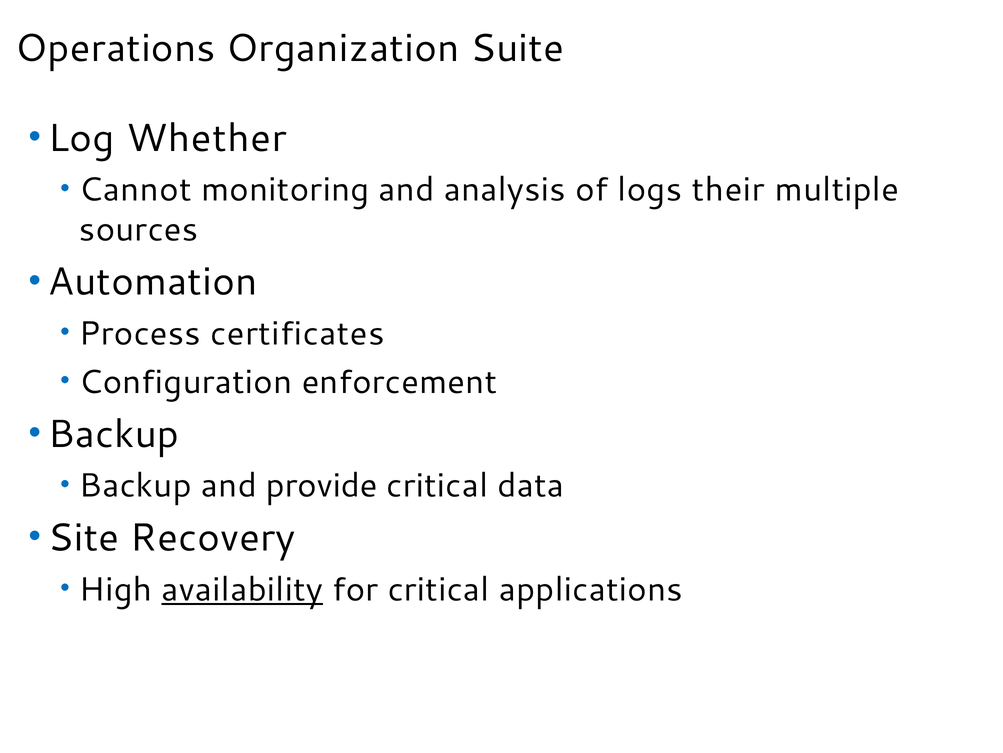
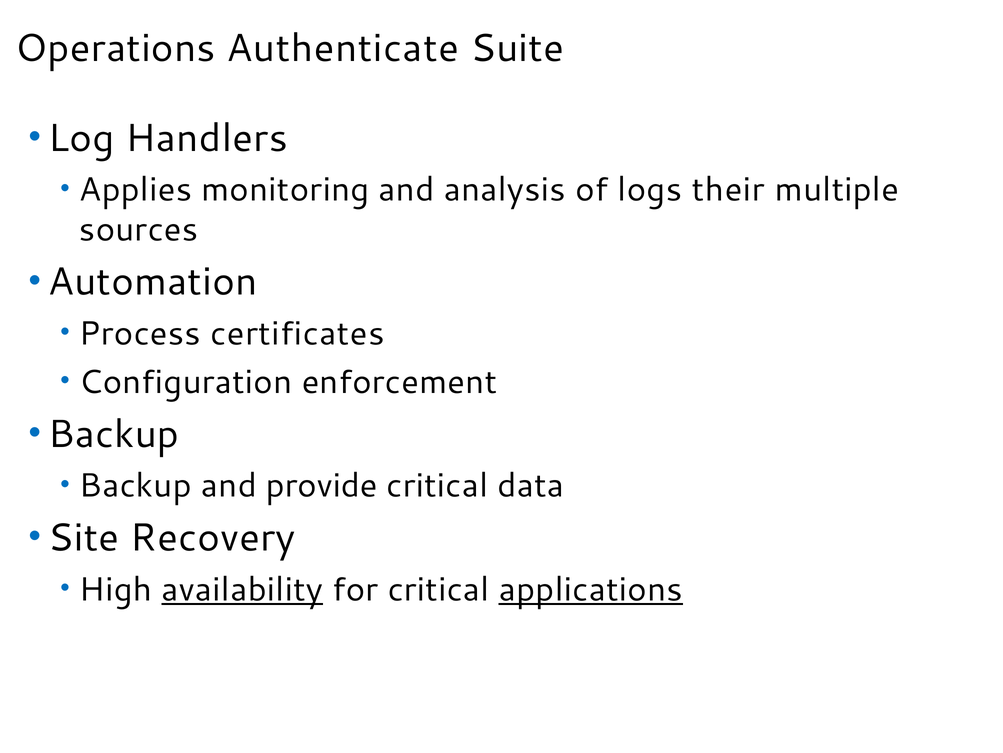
Organization: Organization -> Authenticate
Whether: Whether -> Handlers
Cannot: Cannot -> Applies
applications underline: none -> present
